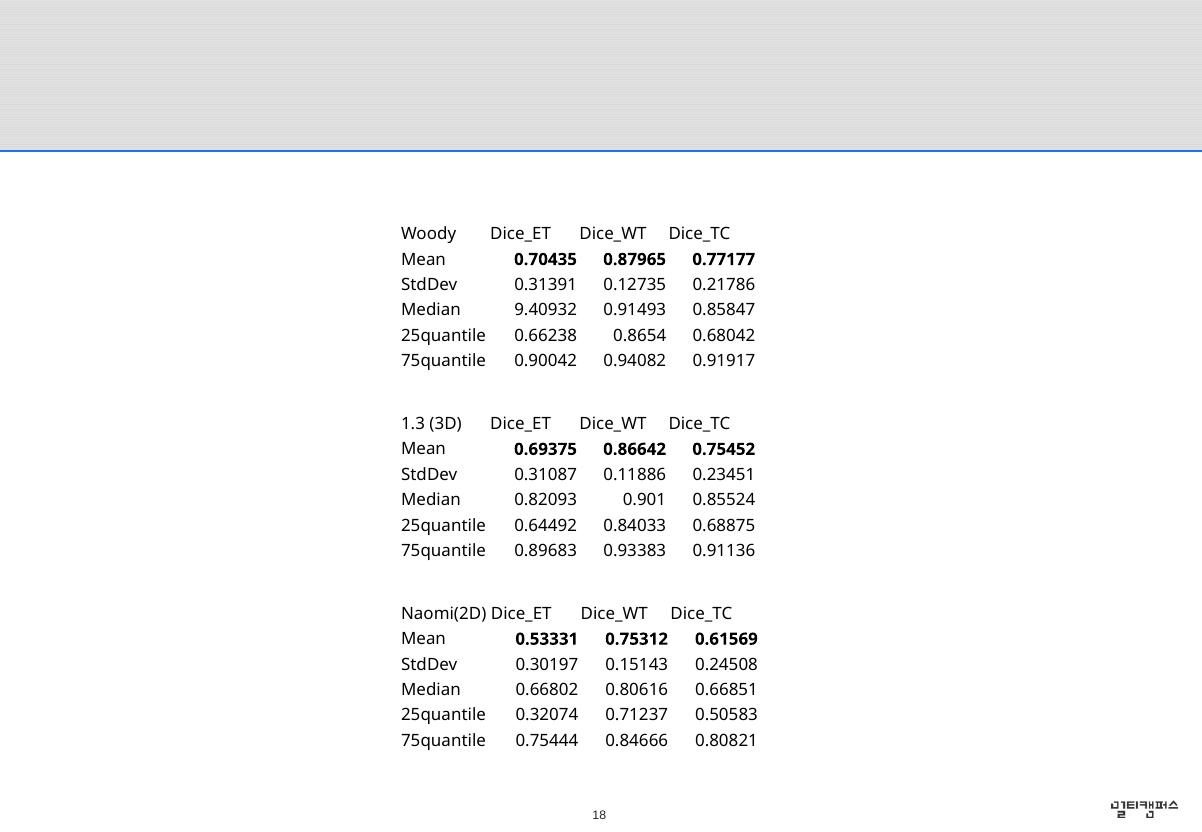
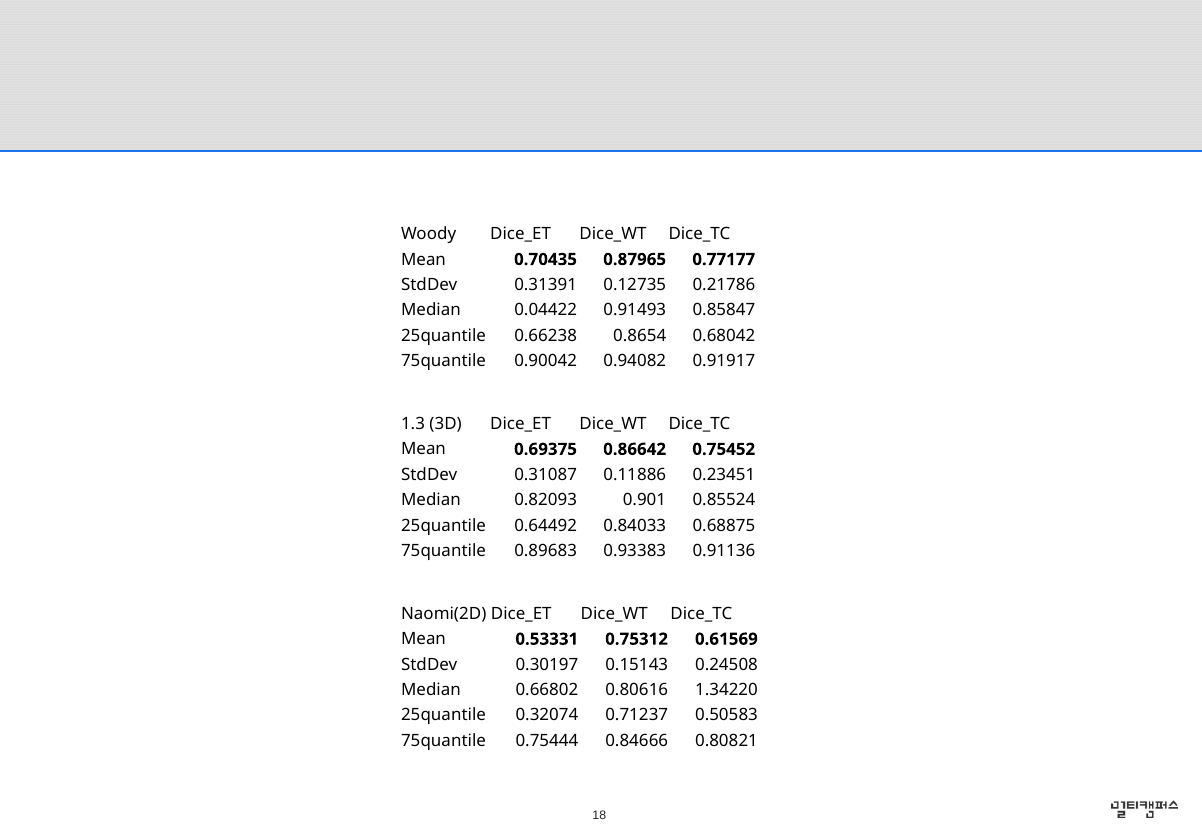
9.40932: 9.40932 -> 0.04422
0.66851: 0.66851 -> 1.34220
